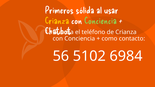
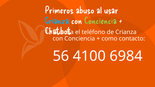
sólida: sólida -> abuso
Crianza at (57, 21) colour: yellow -> light blue
5102: 5102 -> 4100
